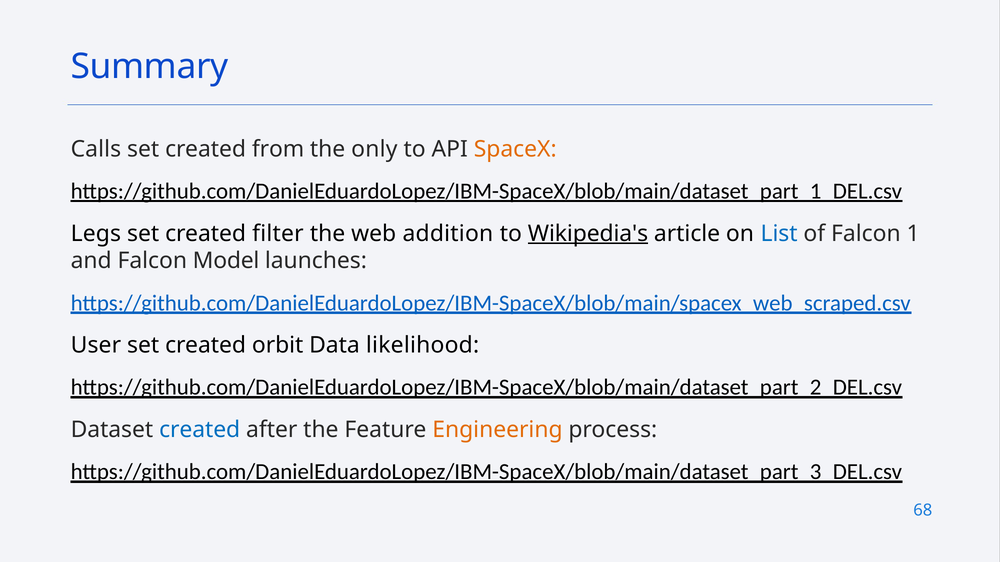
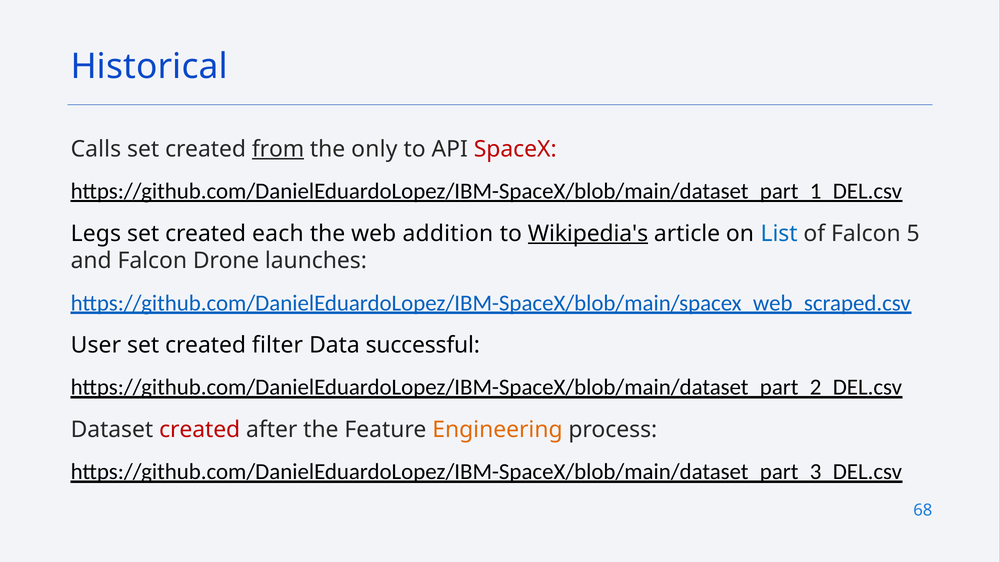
Summary: Summary -> Historical
from underline: none -> present
SpaceX colour: orange -> red
filter: filter -> each
1: 1 -> 5
Model: Model -> Drone
orbit: orbit -> filter
likelihood: likelihood -> successful
created at (200, 430) colour: blue -> red
